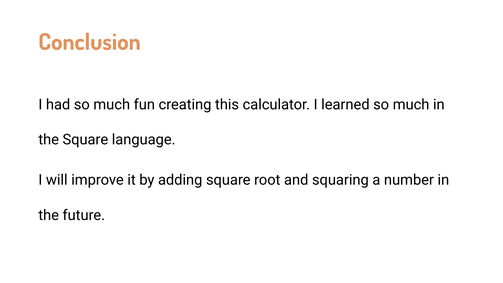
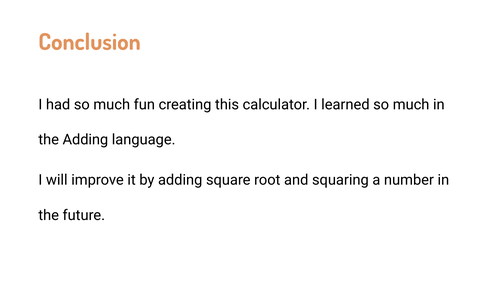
the Square: Square -> Adding
